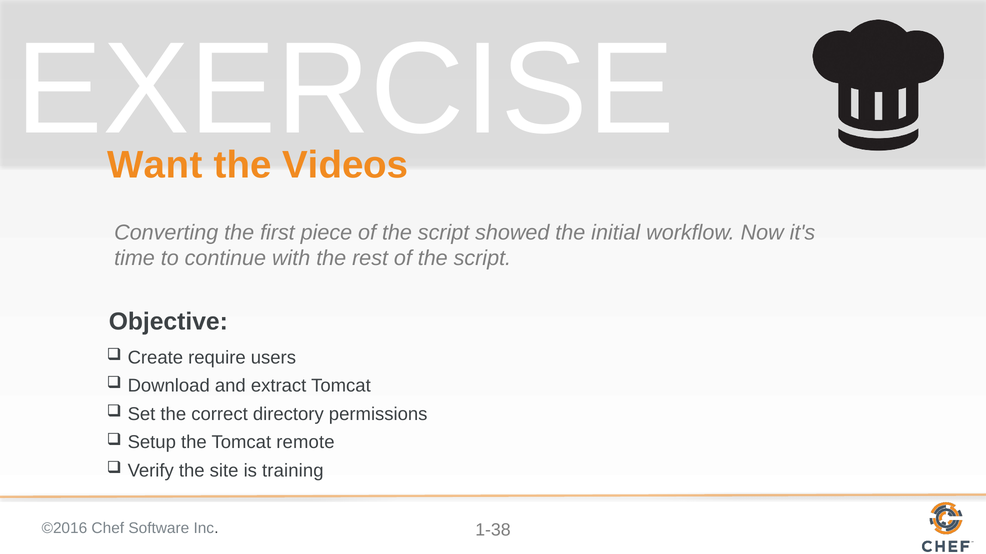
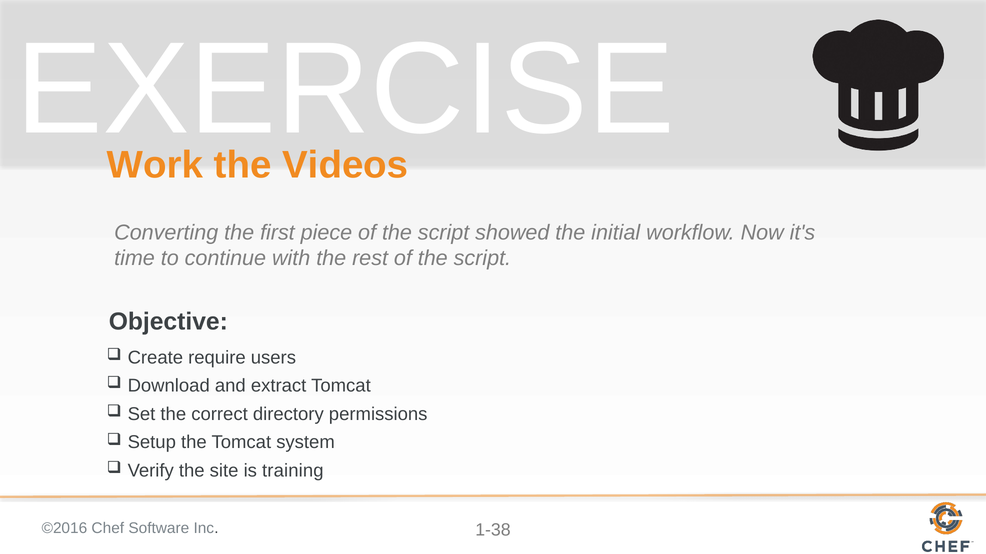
Want: Want -> Work
remote: remote -> system
